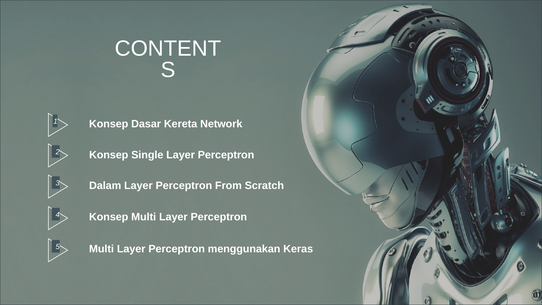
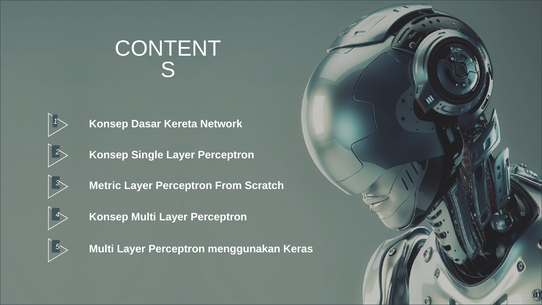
Dalam: Dalam -> Metric
